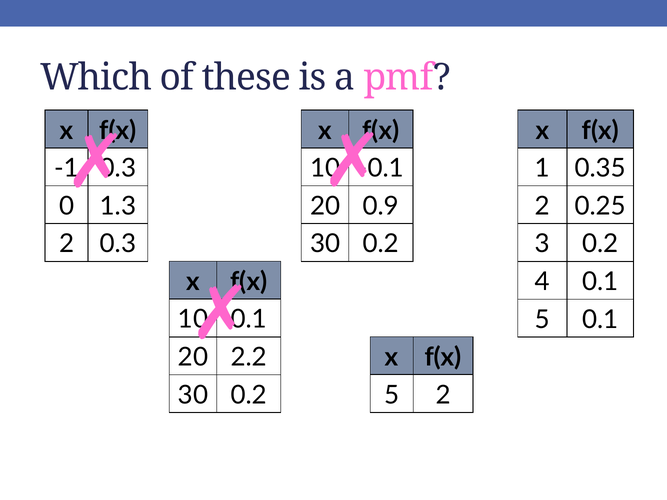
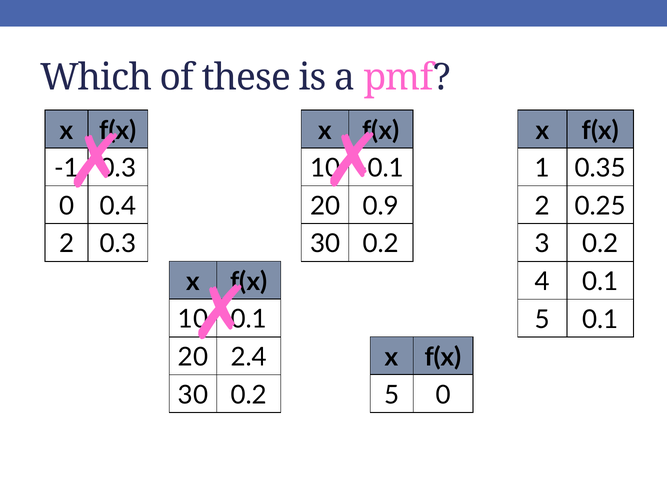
1.3: 1.3 -> 0.4
2.2: 2.2 -> 2.4
5 2: 2 -> 0
